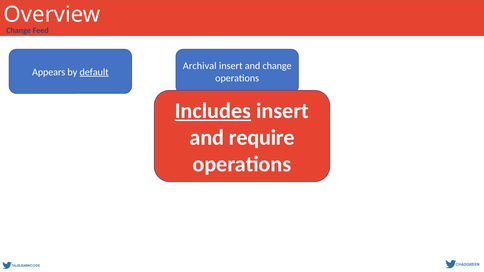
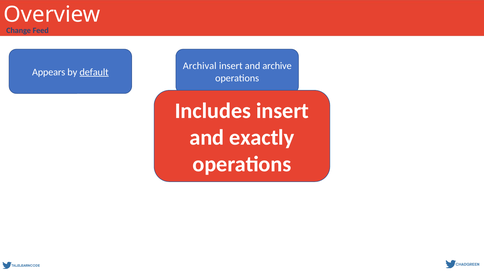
and change: change -> archive
Includes underline: present -> none
require: require -> exactly
